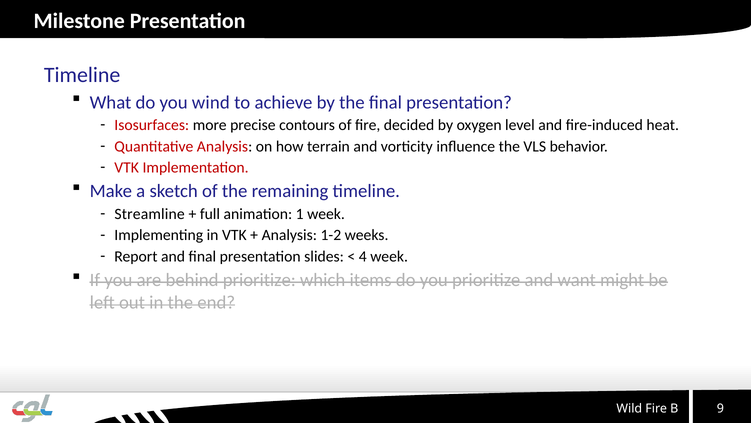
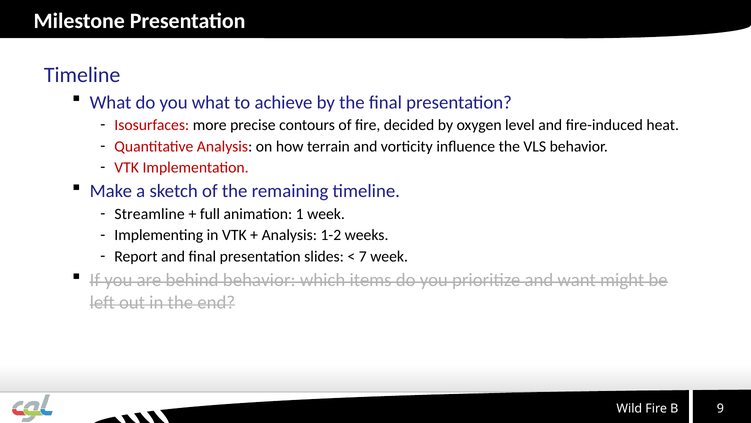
you wind: wind -> what
4: 4 -> 7
behind prioritize: prioritize -> behavior
